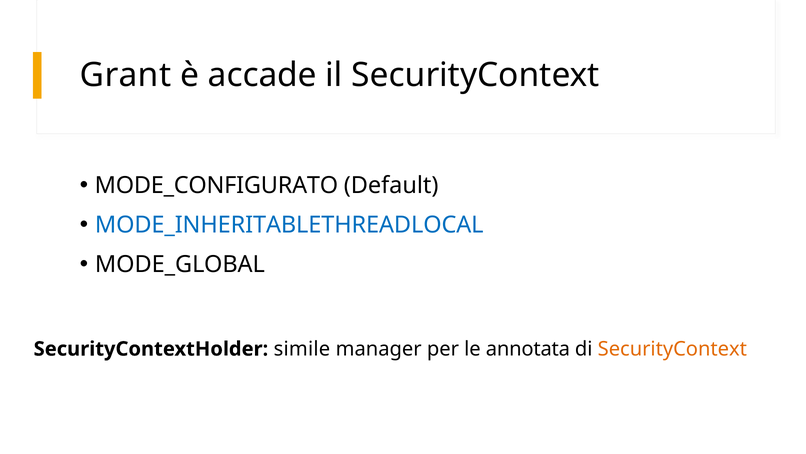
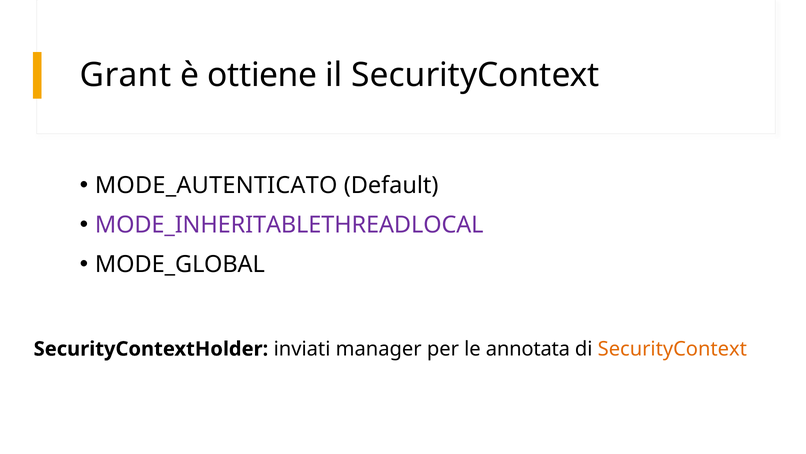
accade: accade -> ottiene
MODE_CONFIGURATO: MODE_CONFIGURATO -> MODE_AUTENTICATO
MODE_INHERITABLETHREADLOCAL colour: blue -> purple
simile: simile -> inviati
